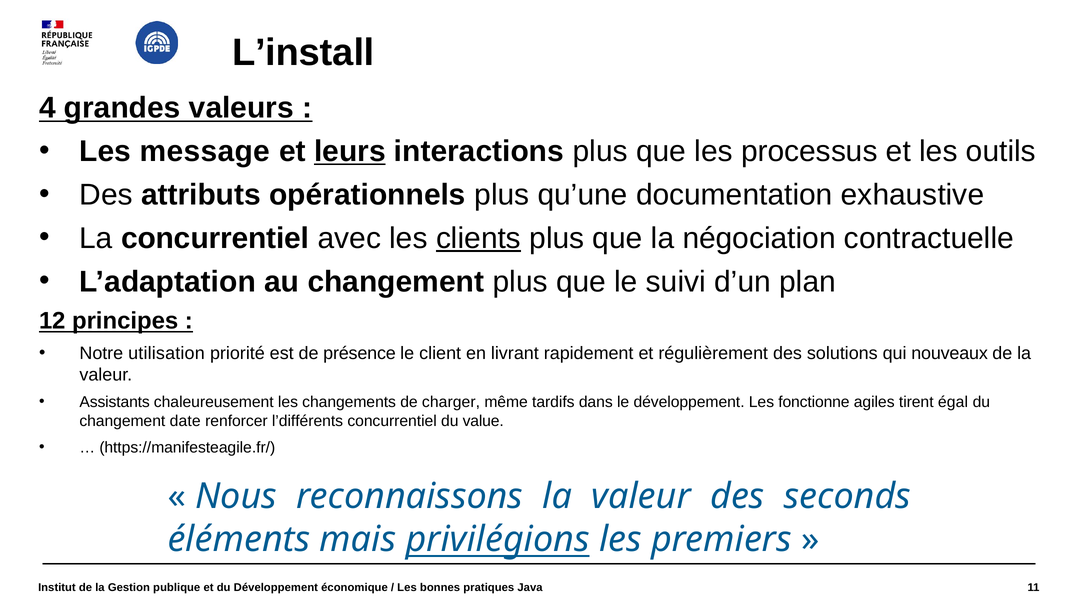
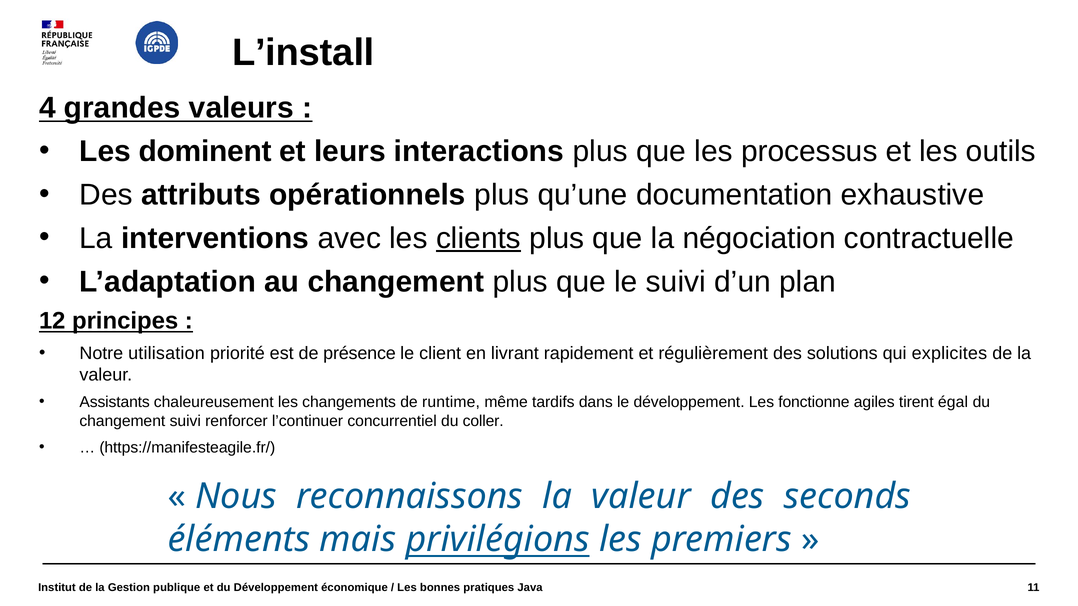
message: message -> dominent
leurs underline: present -> none
La concurrentiel: concurrentiel -> interventions
nouveaux: nouveaux -> explicites
charger: charger -> runtime
changement date: date -> suivi
l’différents: l’différents -> l’continuer
value: value -> coller
